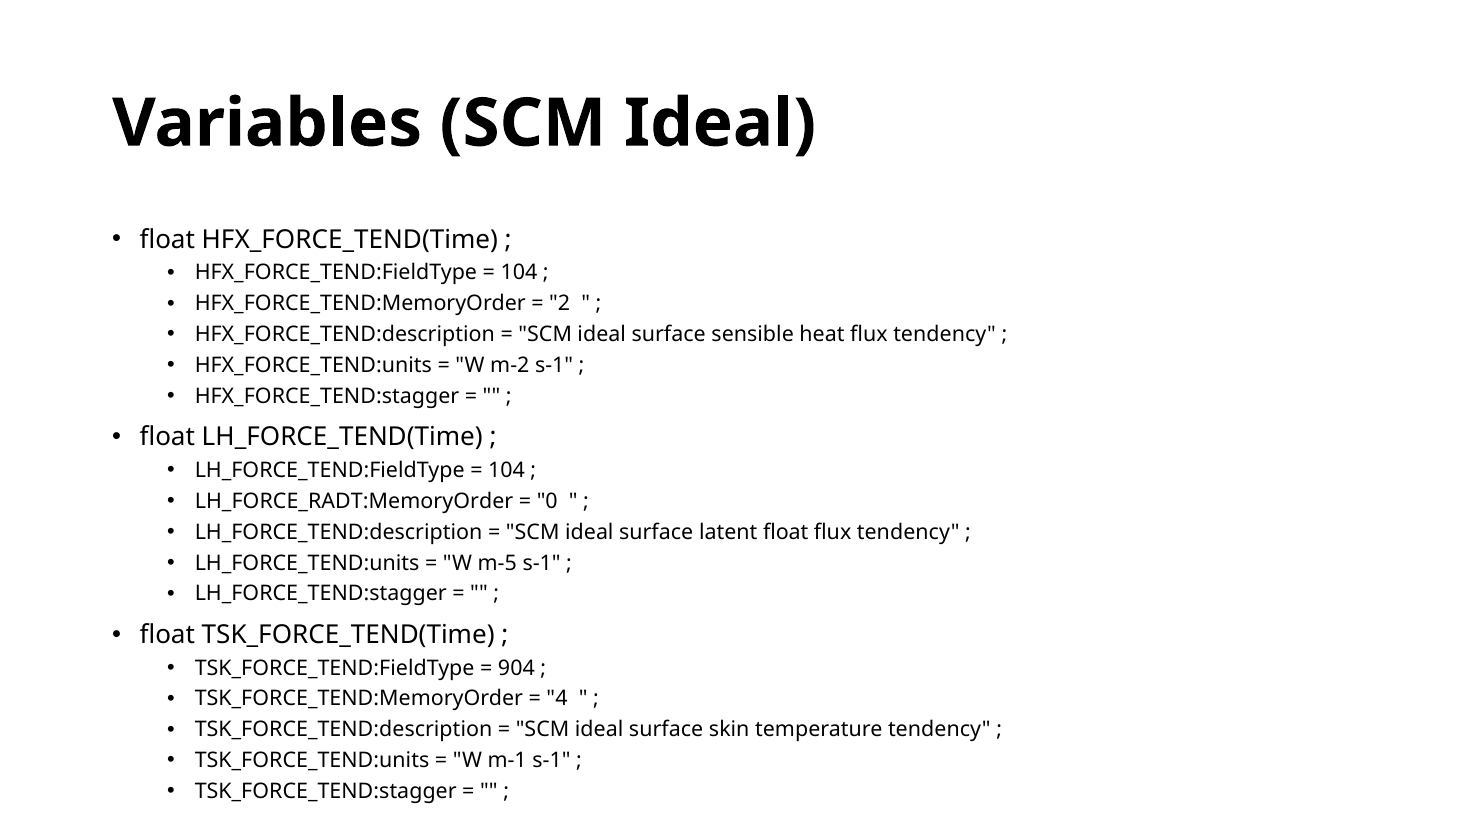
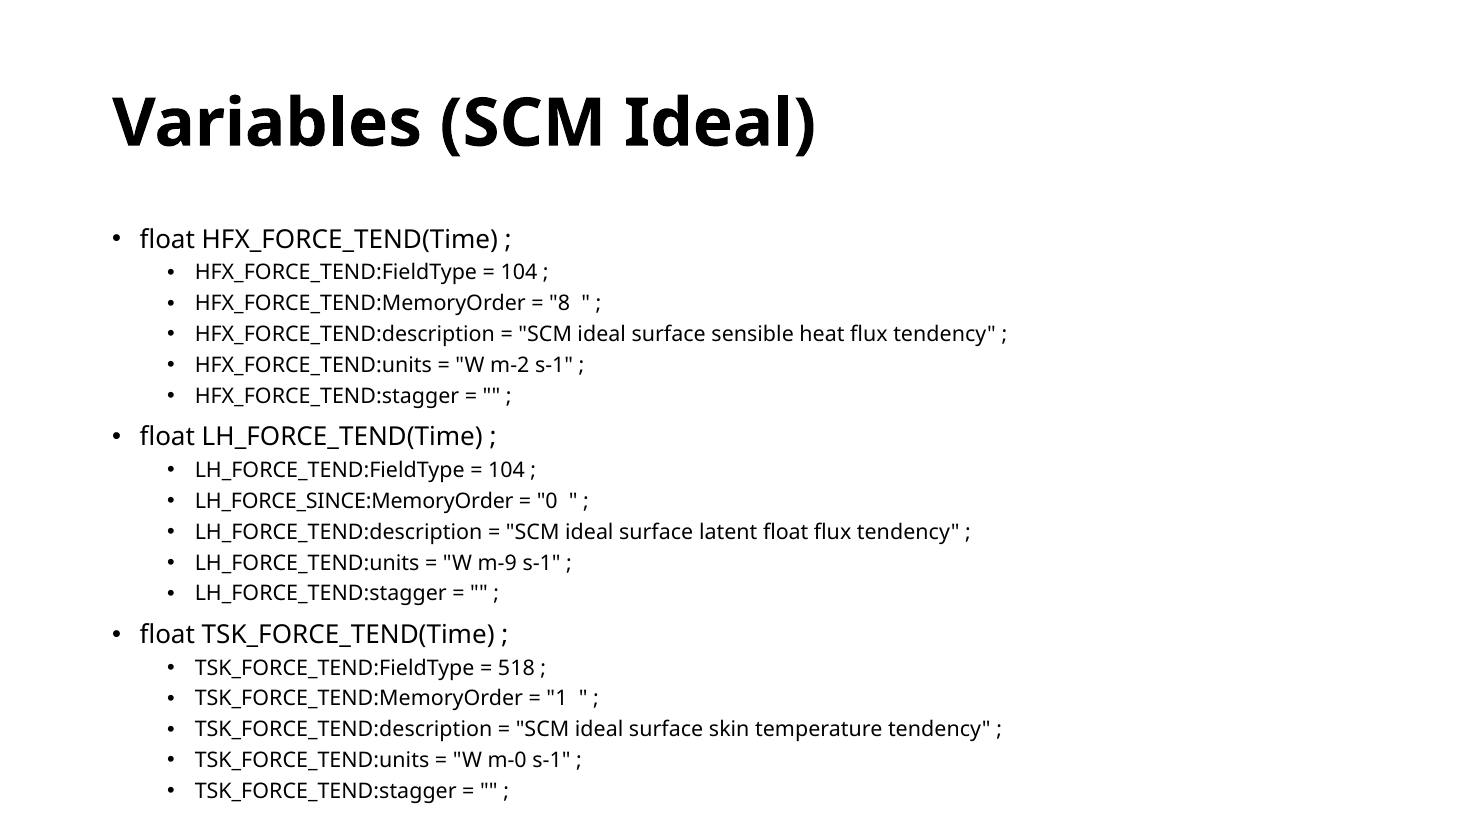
2: 2 -> 8
LH_FORCE_RADT:MemoryOrder: LH_FORCE_RADT:MemoryOrder -> LH_FORCE_SINCE:MemoryOrder
m-5: m-5 -> m-9
904: 904 -> 518
4: 4 -> 1
m-1: m-1 -> m-0
